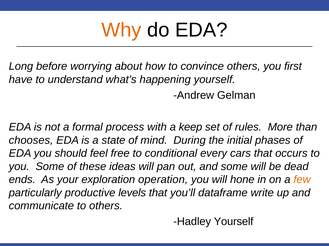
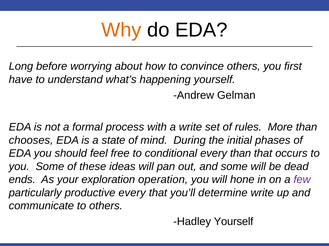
a keep: keep -> write
every cars: cars -> than
few colour: orange -> purple
productive levels: levels -> every
dataframe: dataframe -> determine
